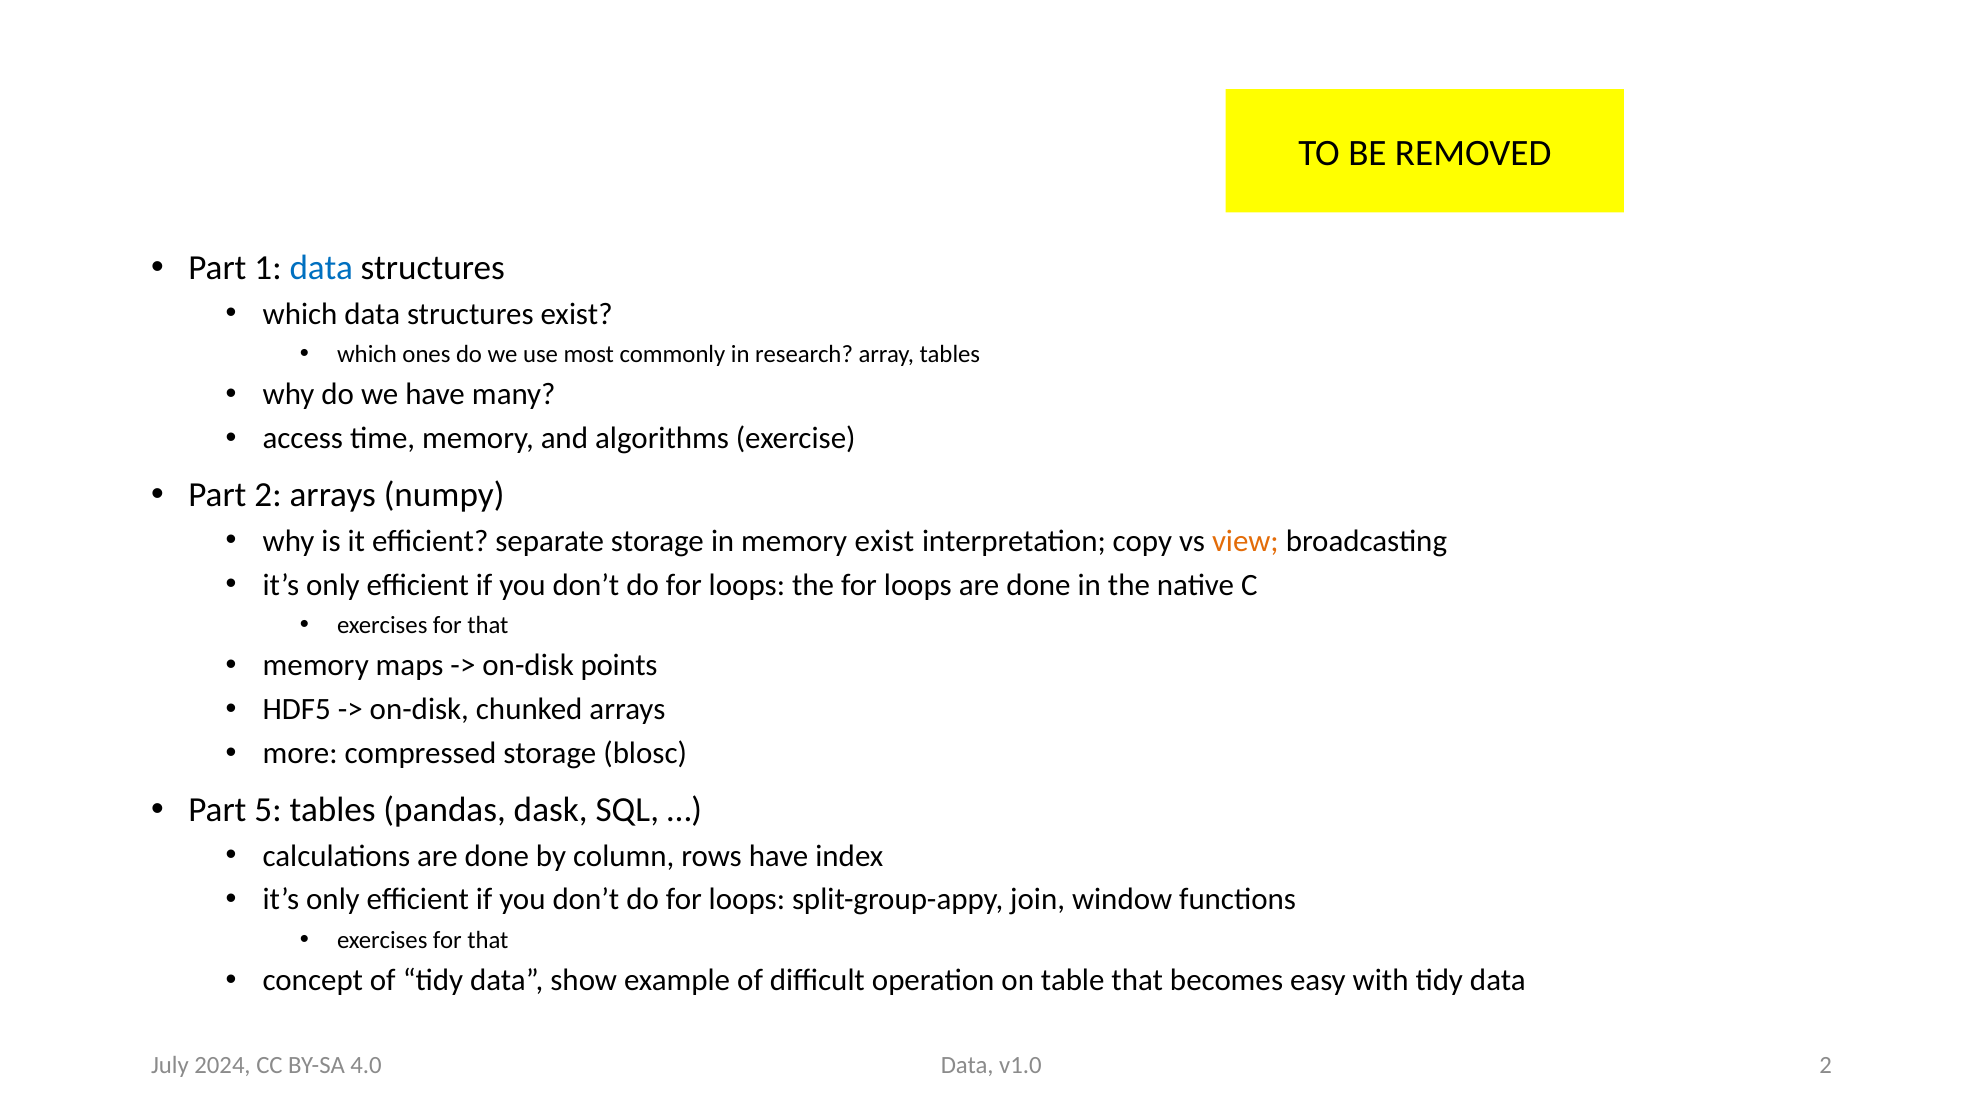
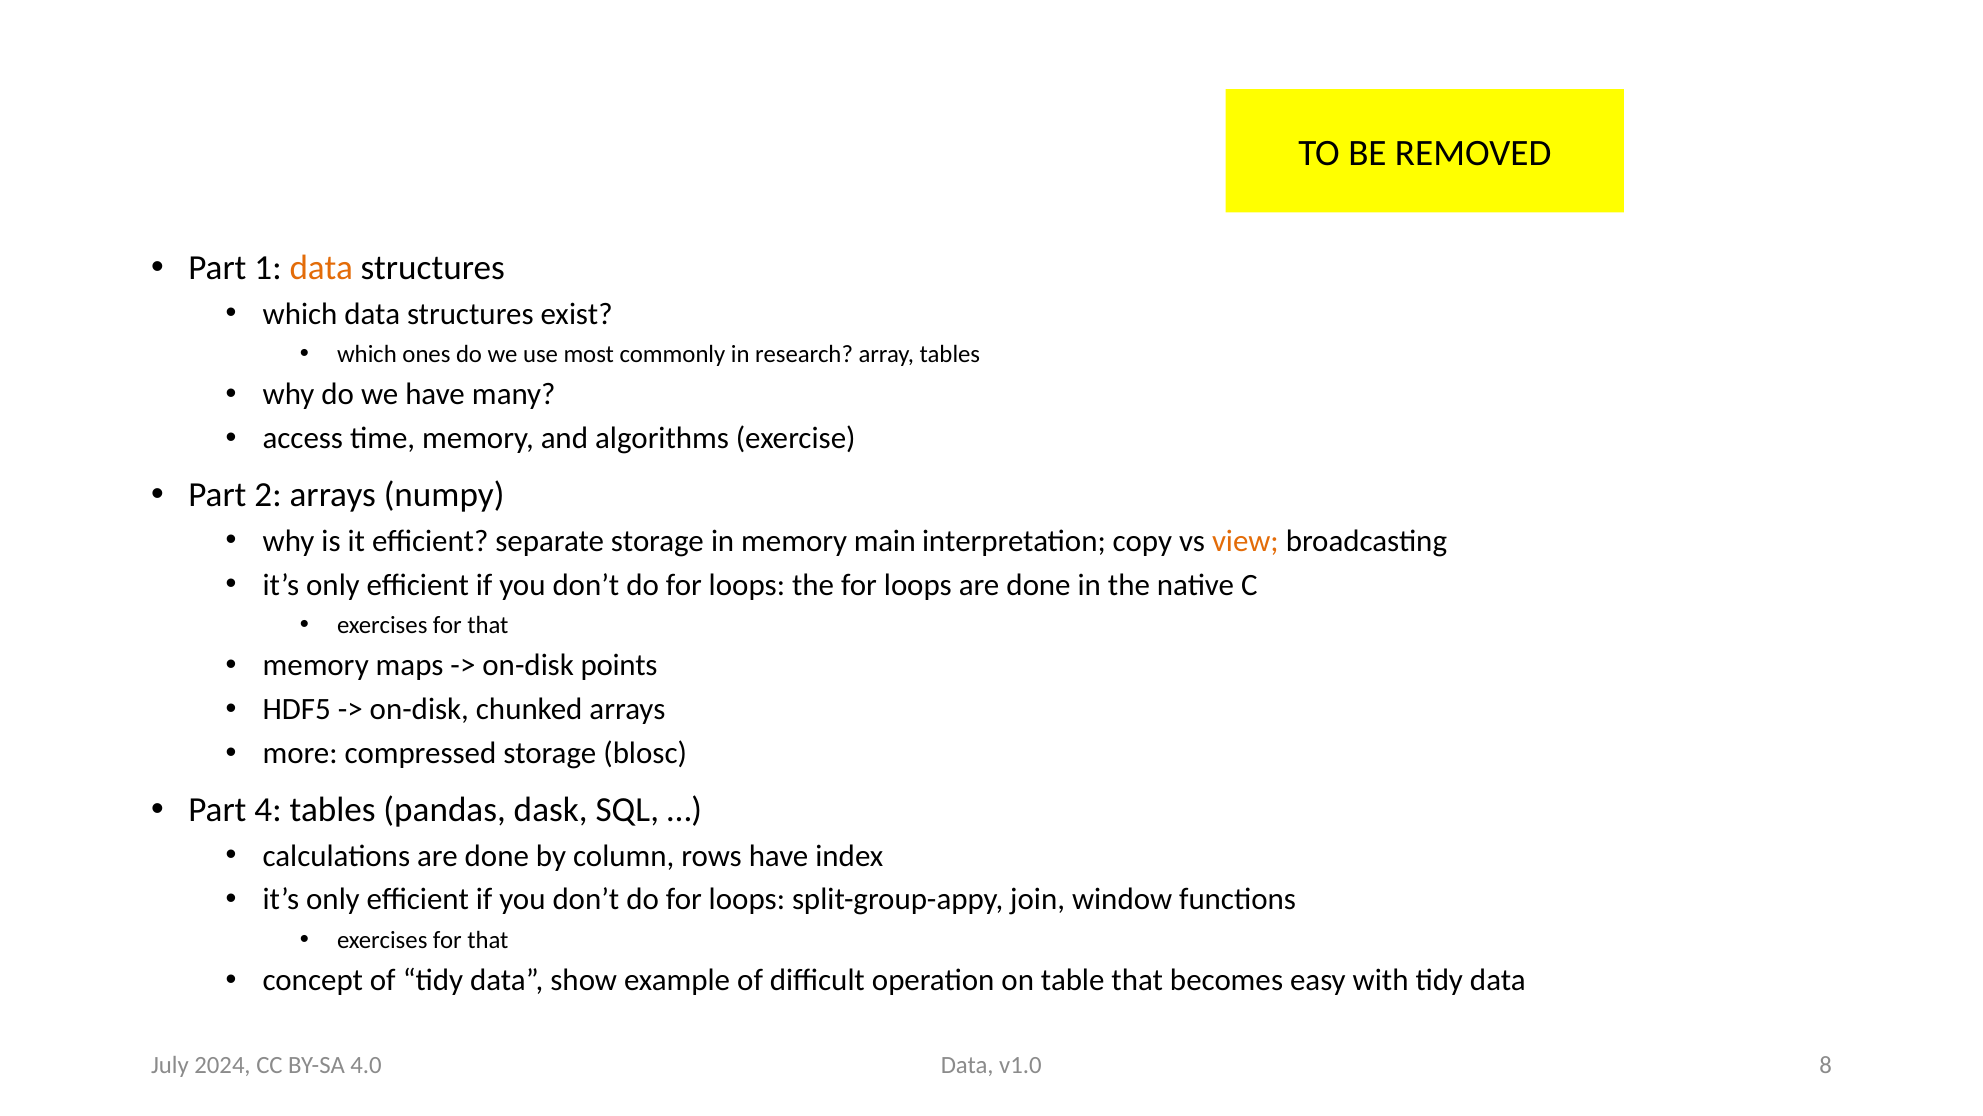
data at (321, 268) colour: blue -> orange
memory exist: exist -> main
5: 5 -> 4
v1.0 2: 2 -> 8
